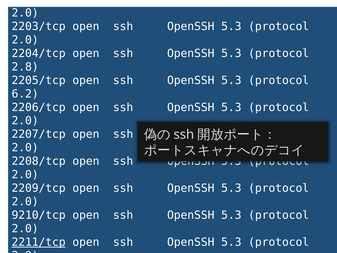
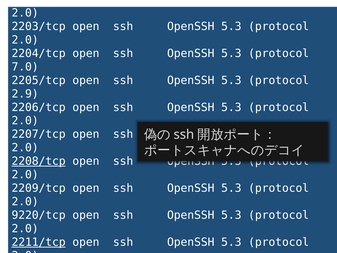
2.8: 2.8 -> 7.0
6.2: 6.2 -> 2.9
2208/tcp underline: none -> present
9210/tcp: 9210/tcp -> 9220/tcp
